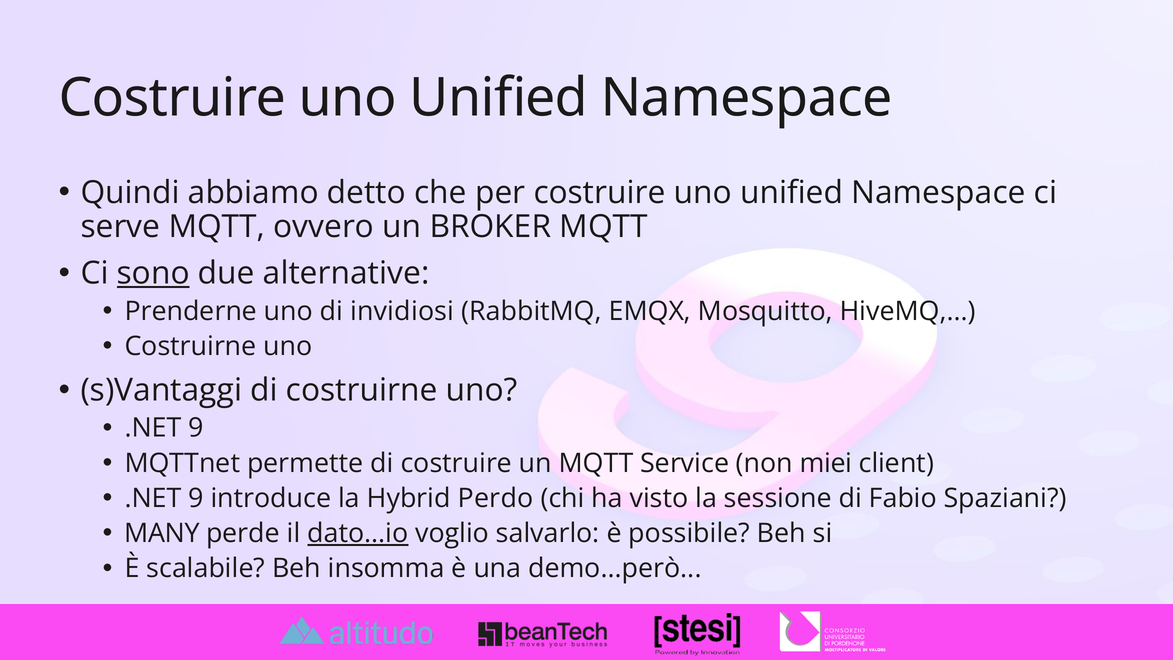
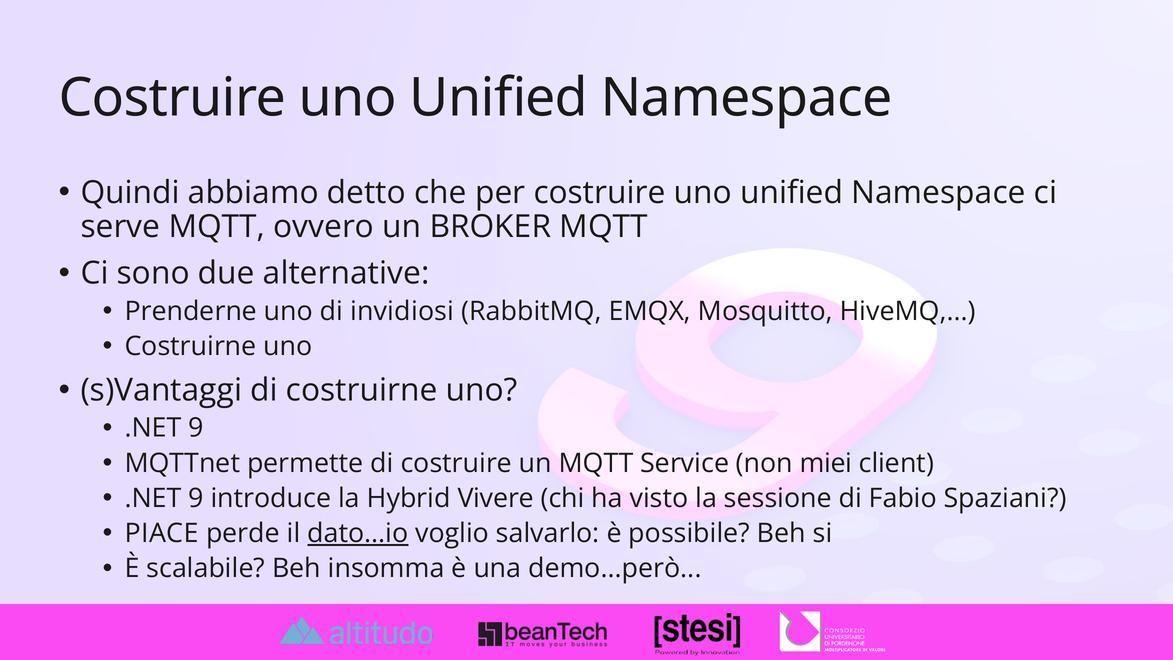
sono underline: present -> none
Perdo: Perdo -> Vivere
MANY: MANY -> PIACE
